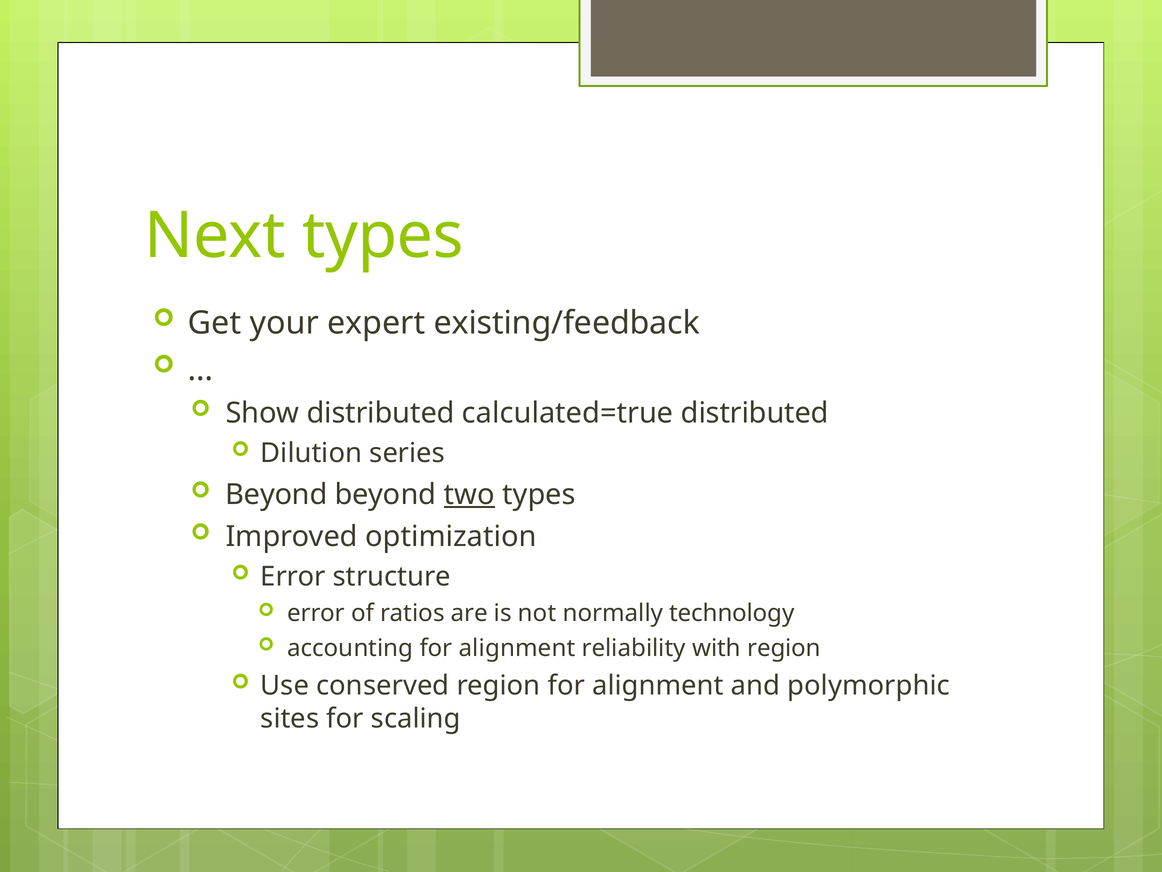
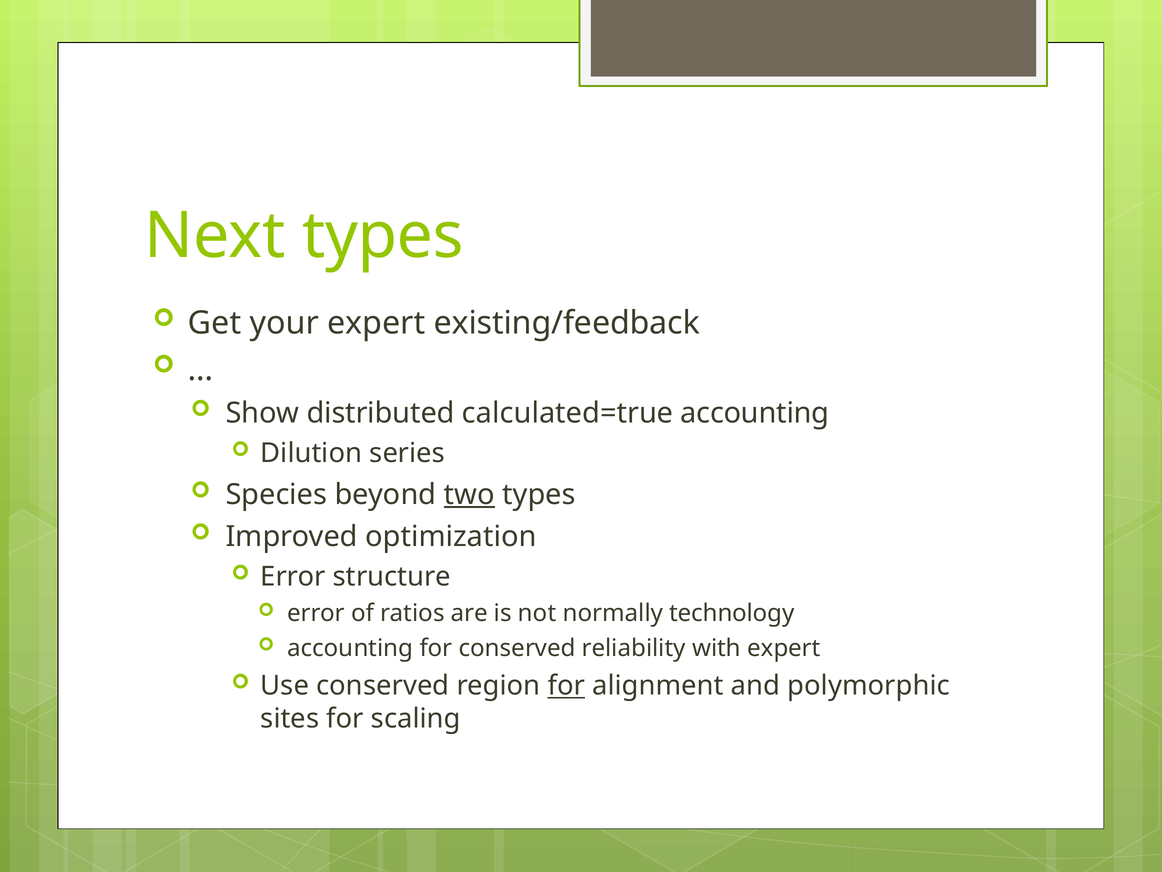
calculated=true distributed: distributed -> accounting
Beyond at (276, 494): Beyond -> Species
accounting for alignment: alignment -> conserved
with region: region -> expert
for at (566, 686) underline: none -> present
